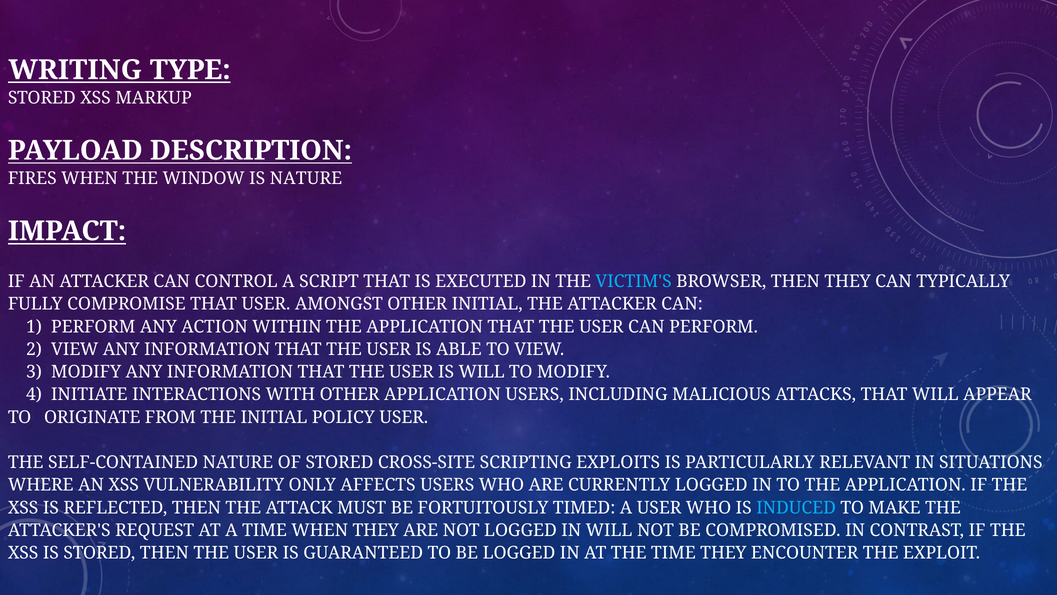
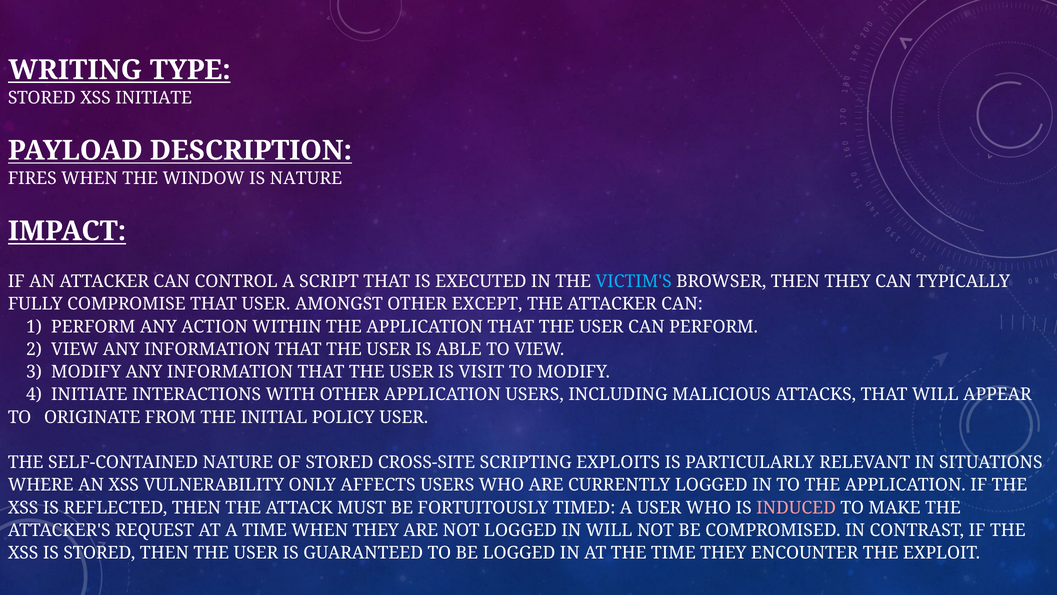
XSS MARKUP: MARKUP -> INITIATE
OTHER INITIAL: INITIAL -> EXCEPT
IS WILL: WILL -> VISIT
INDUCED colour: light blue -> pink
